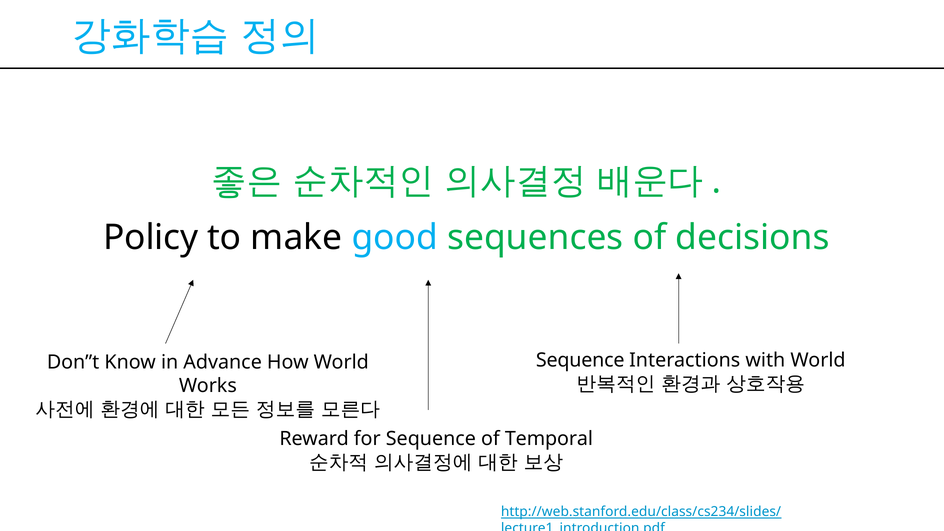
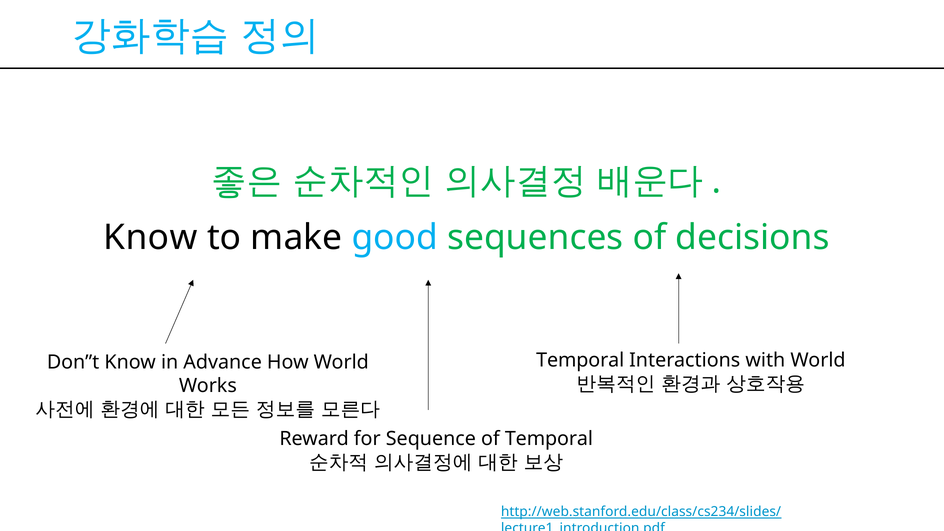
Policy at (151, 238): Policy -> Know
Sequence at (580, 360): Sequence -> Temporal
